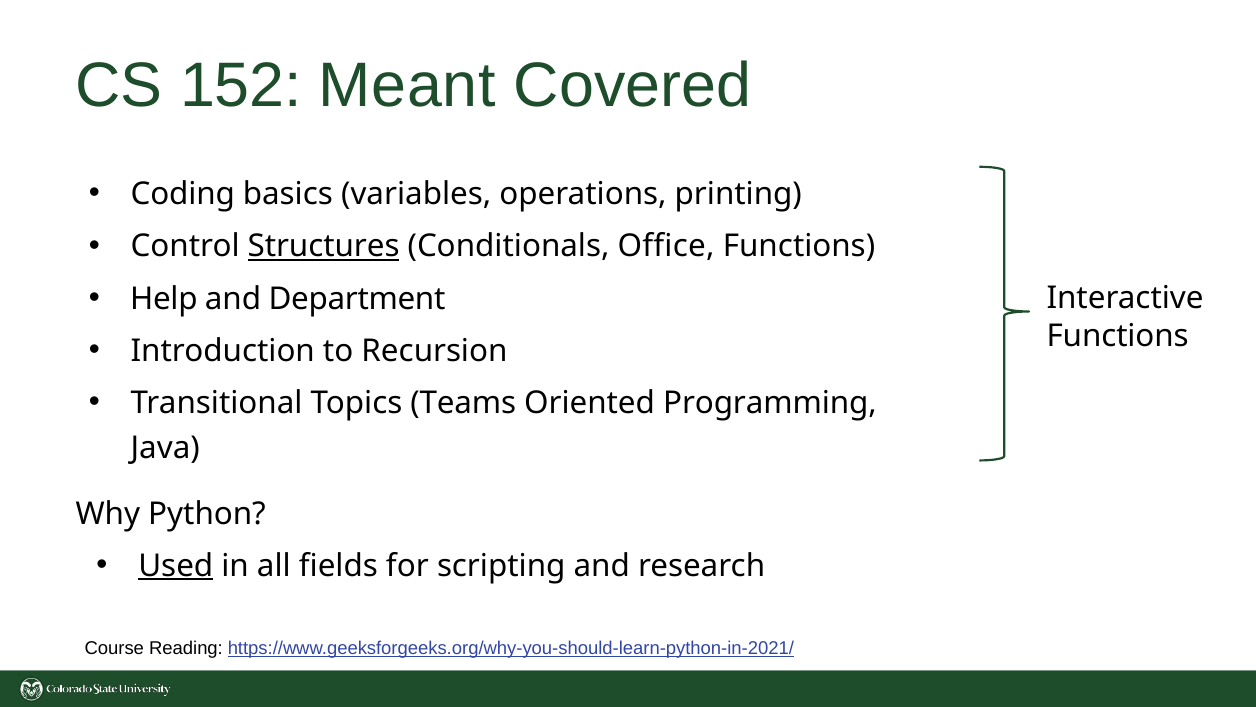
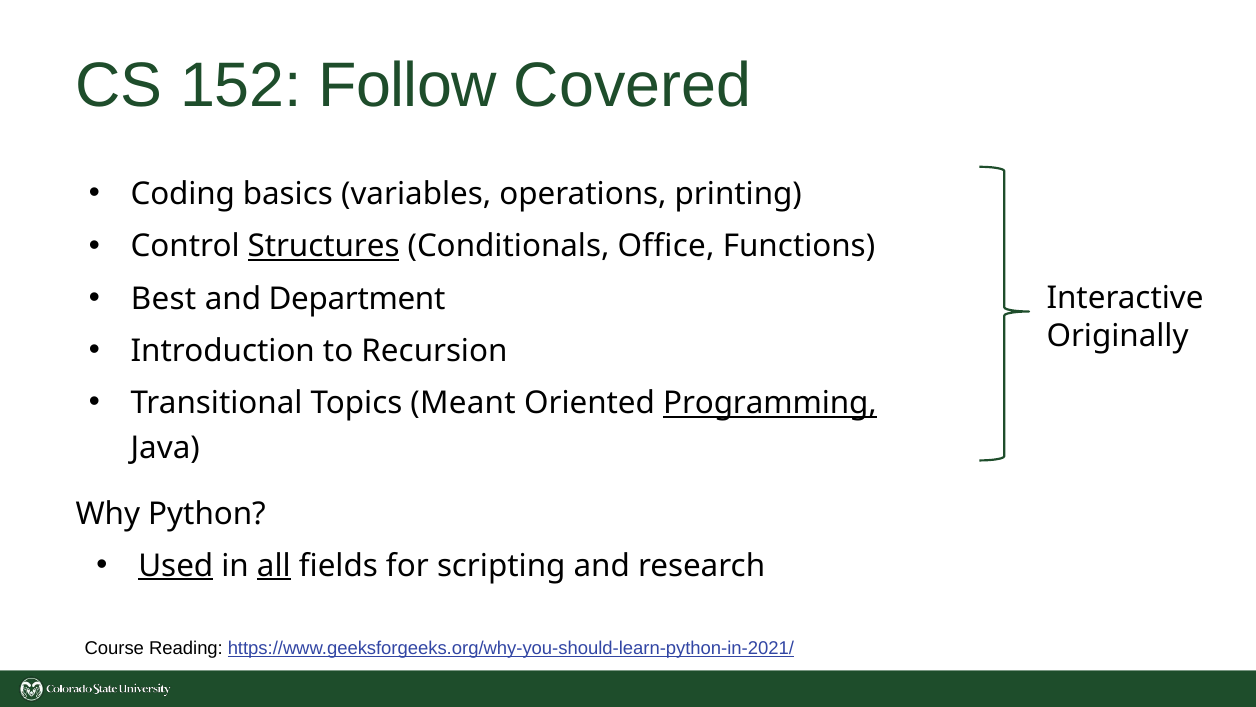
Meant: Meant -> Follow
Help: Help -> Best
Functions at (1118, 336): Functions -> Originally
Teams: Teams -> Meant
Programming underline: none -> present
all underline: none -> present
